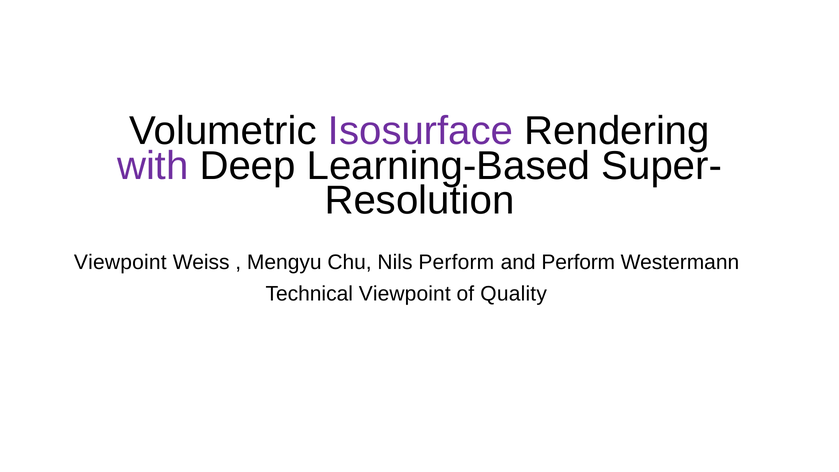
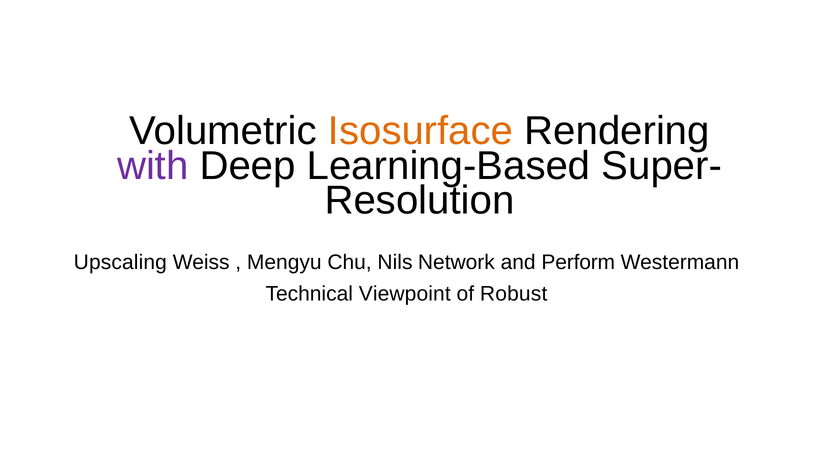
Isosurface colour: purple -> orange
Viewpoint at (120, 262): Viewpoint -> Upscaling
Nils Perform: Perform -> Network
Quality: Quality -> Robust
